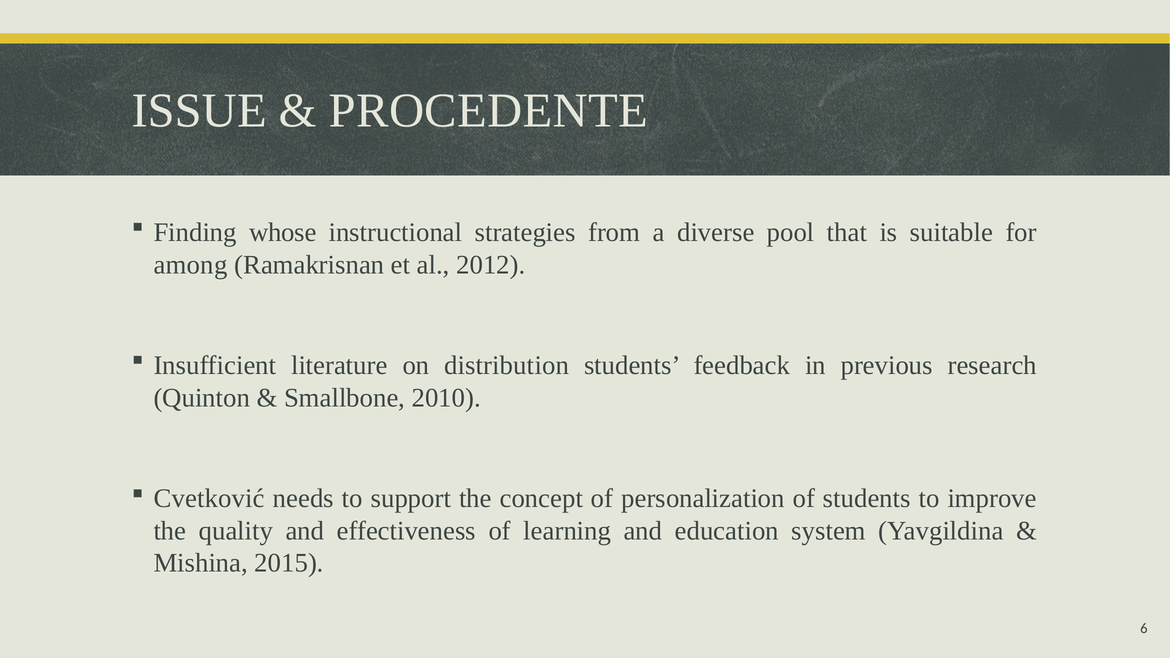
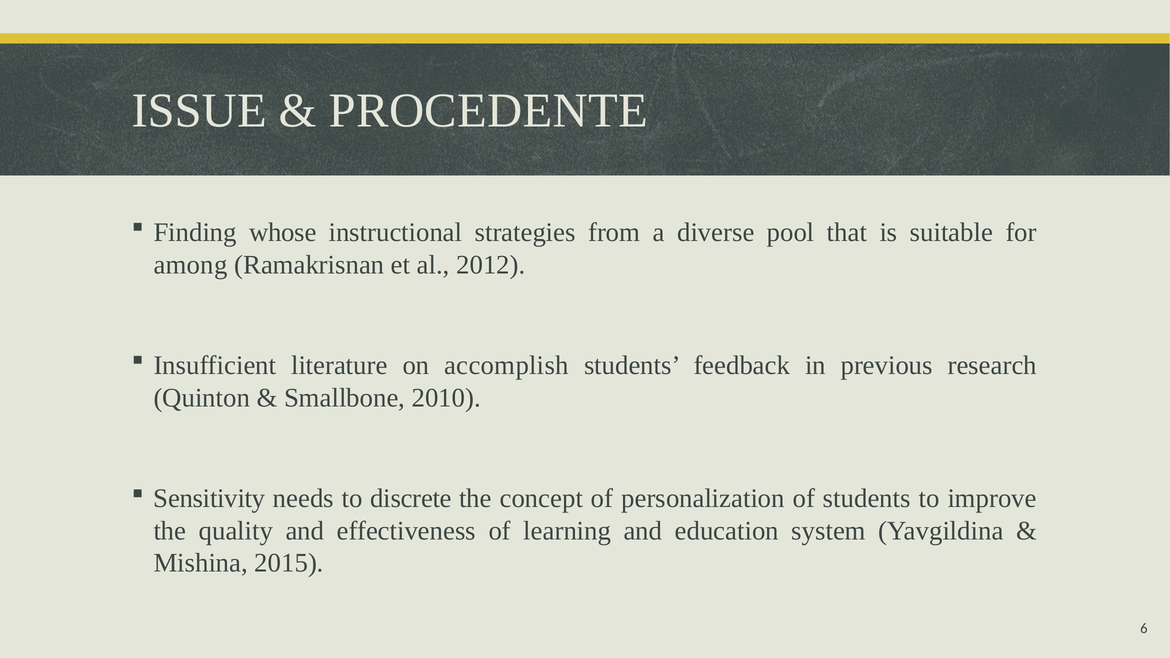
distribution: distribution -> accomplish
Cvetković: Cvetković -> Sensitivity
support: support -> discrete
